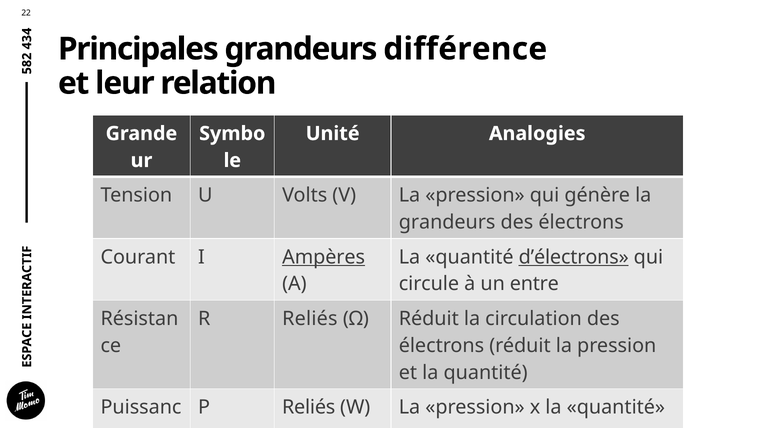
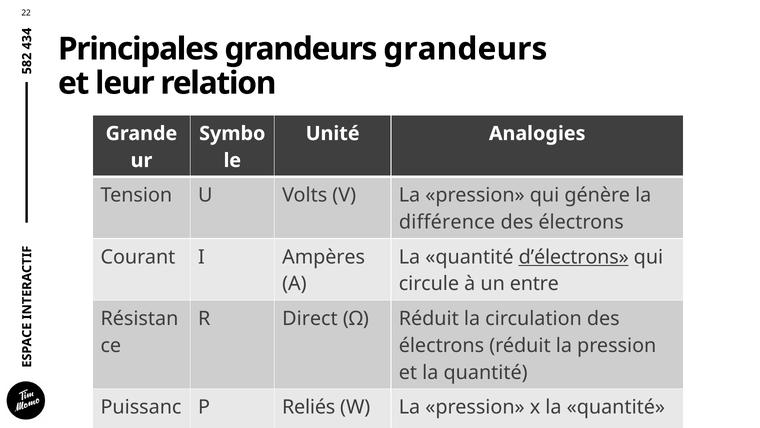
grandeurs différence: différence -> grandeurs
grandeurs at (447, 222): grandeurs -> différence
Ampères underline: present -> none
R Reliés: Reliés -> Direct
